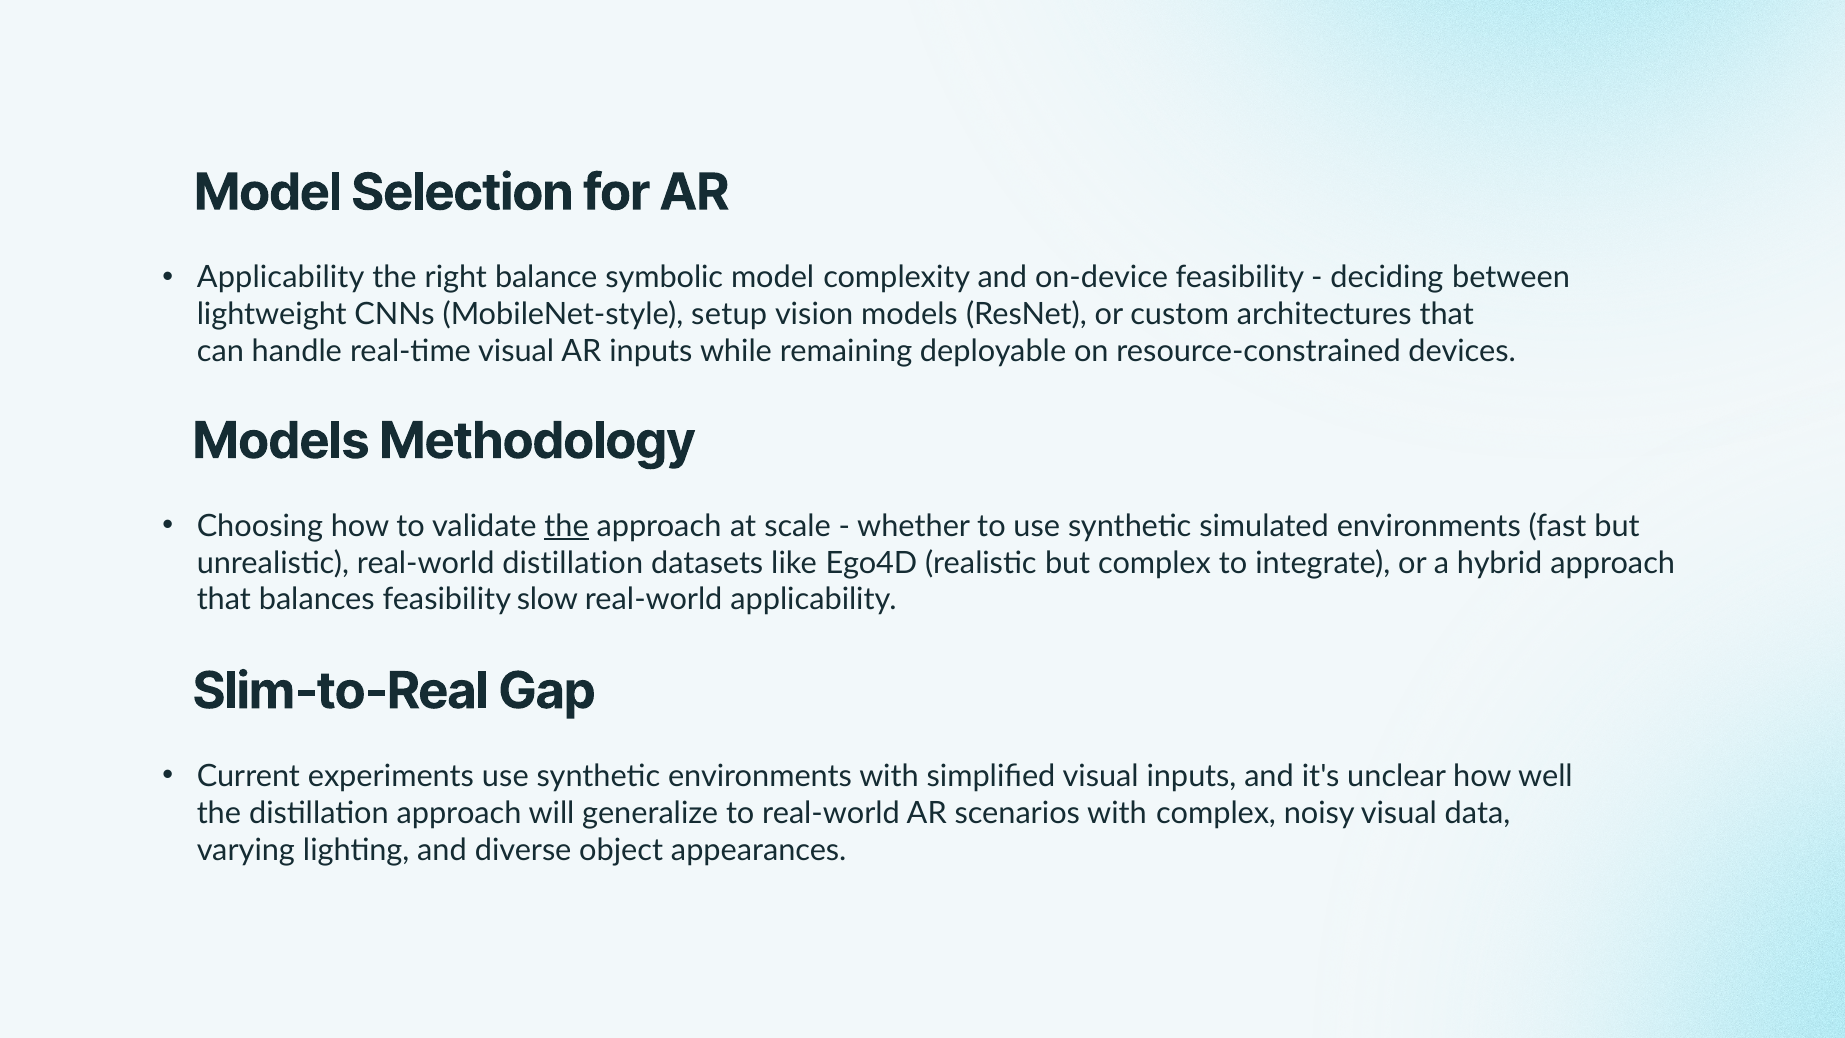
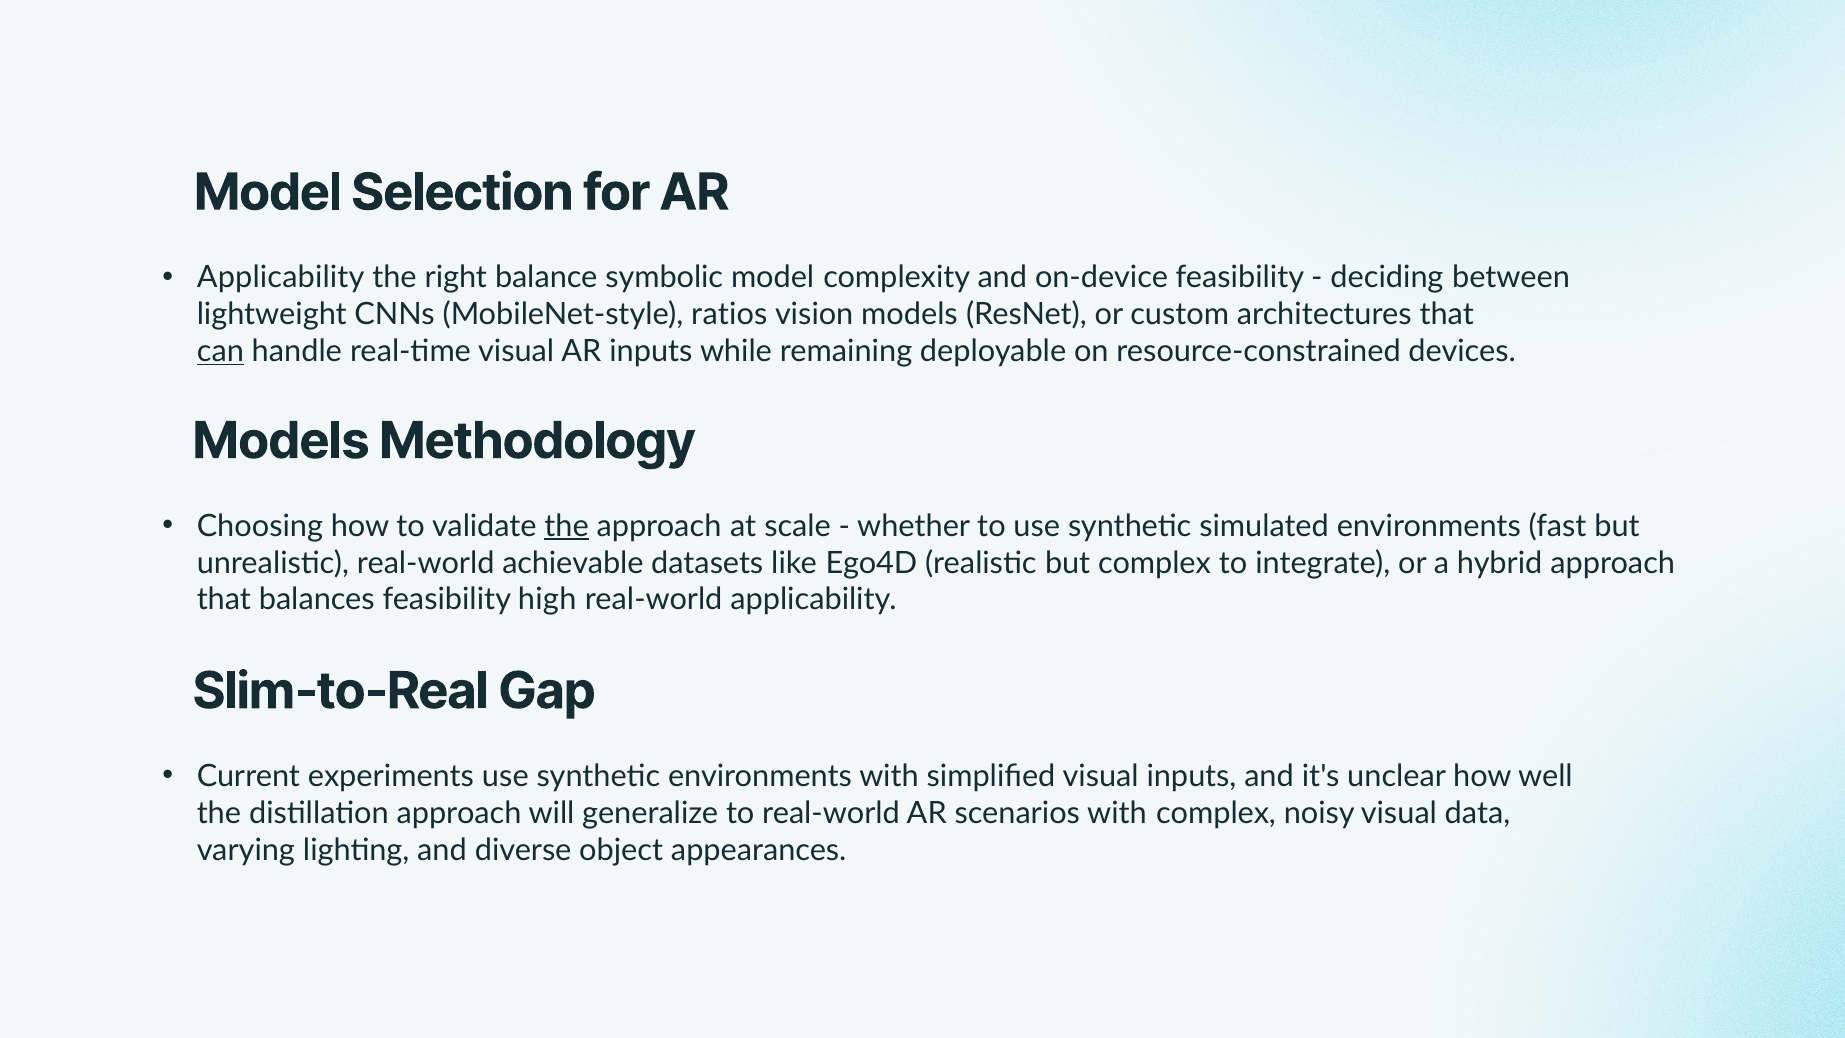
setup: setup -> ratios
can underline: none -> present
real-world distillation: distillation -> achievable
slow: slow -> high
